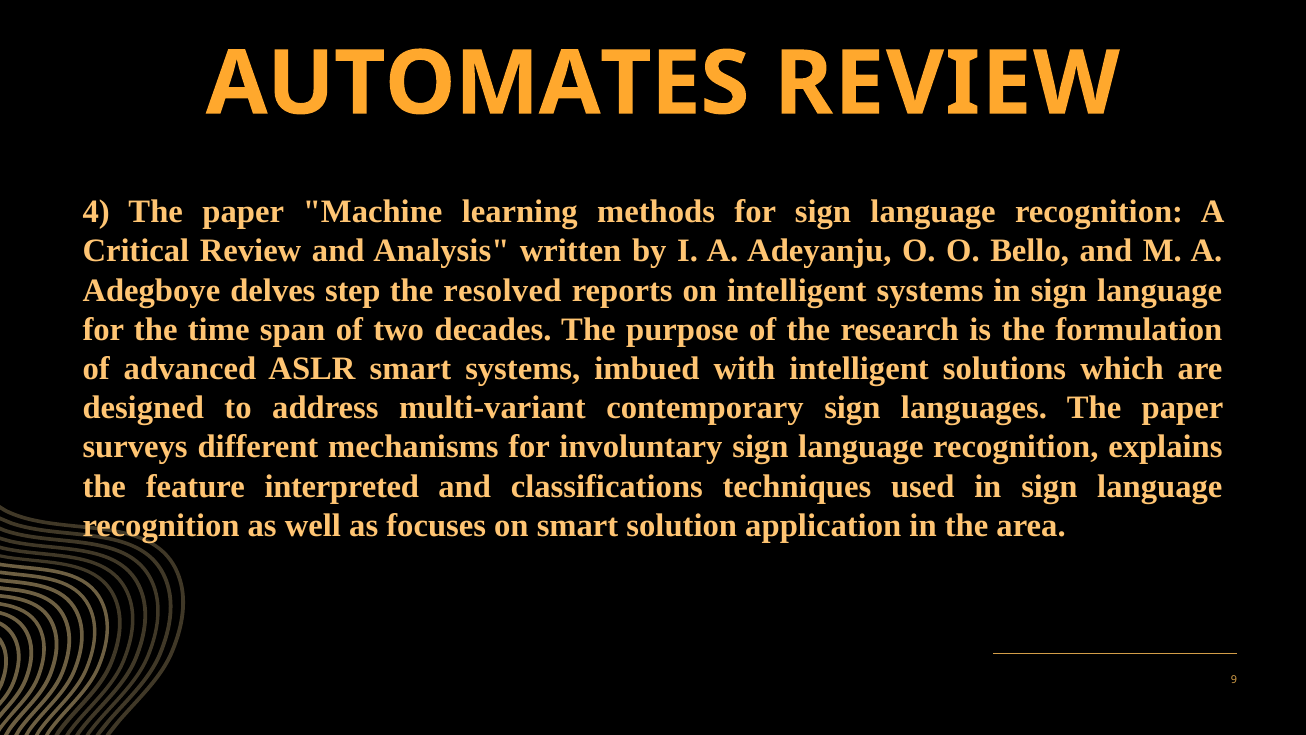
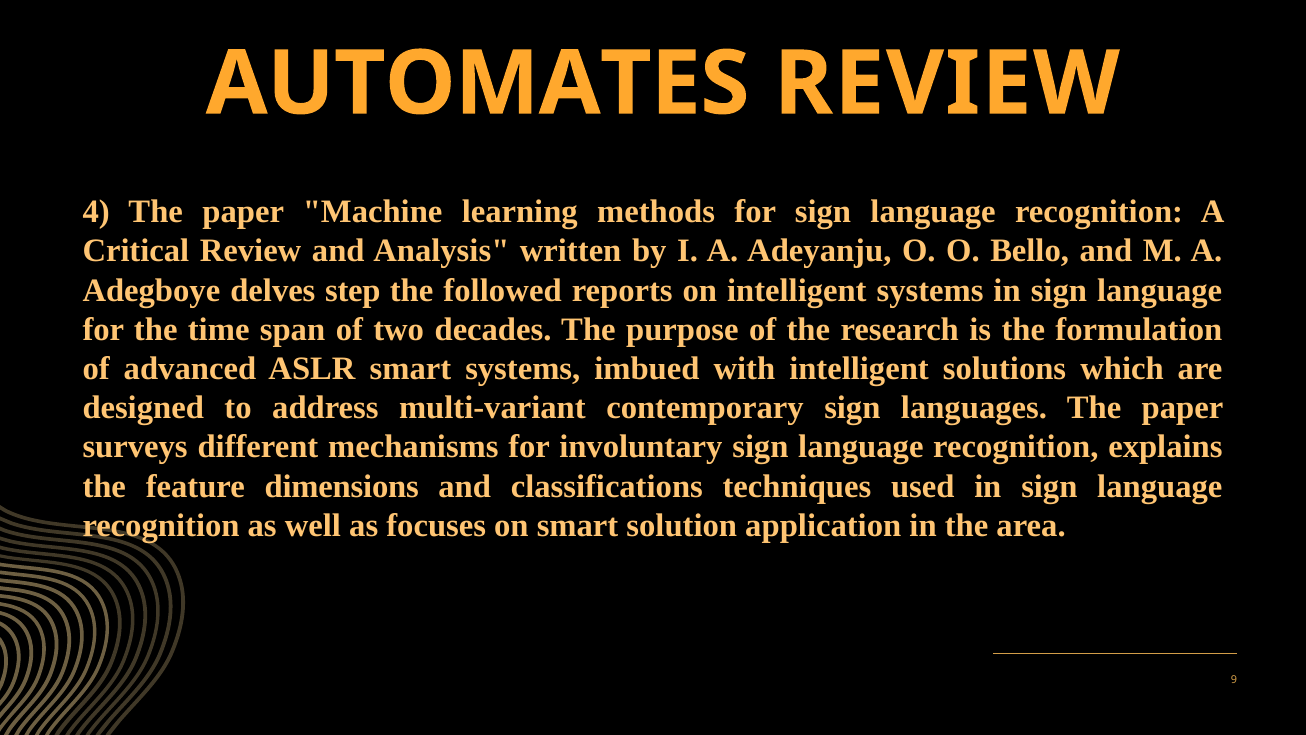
resolved: resolved -> followed
interpreted: interpreted -> dimensions
